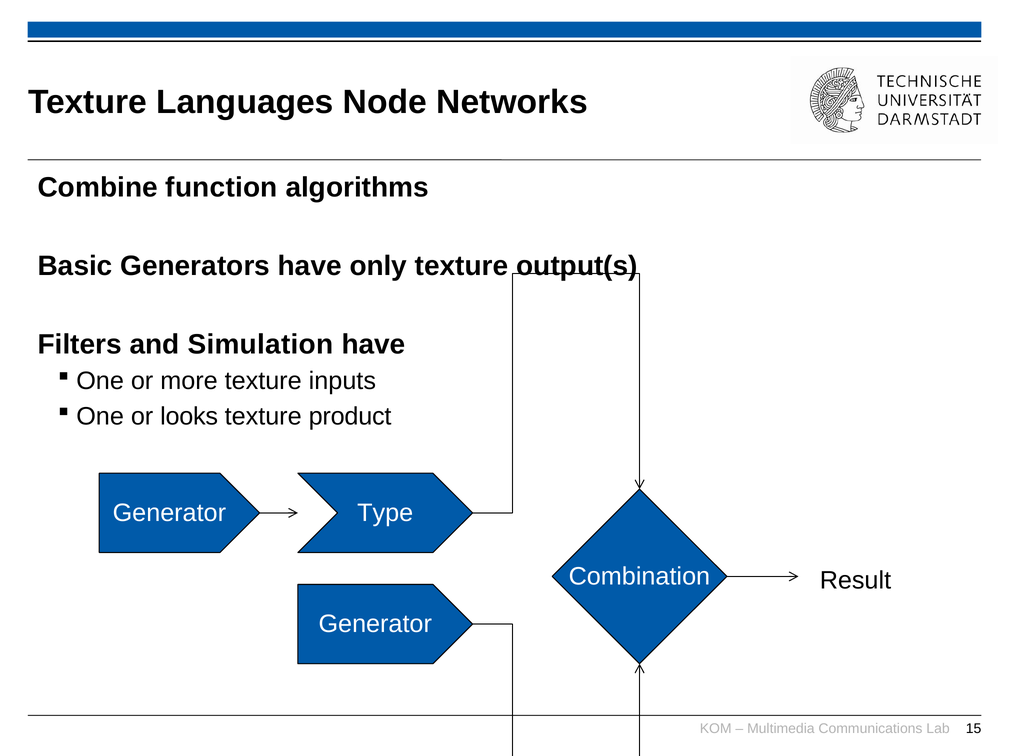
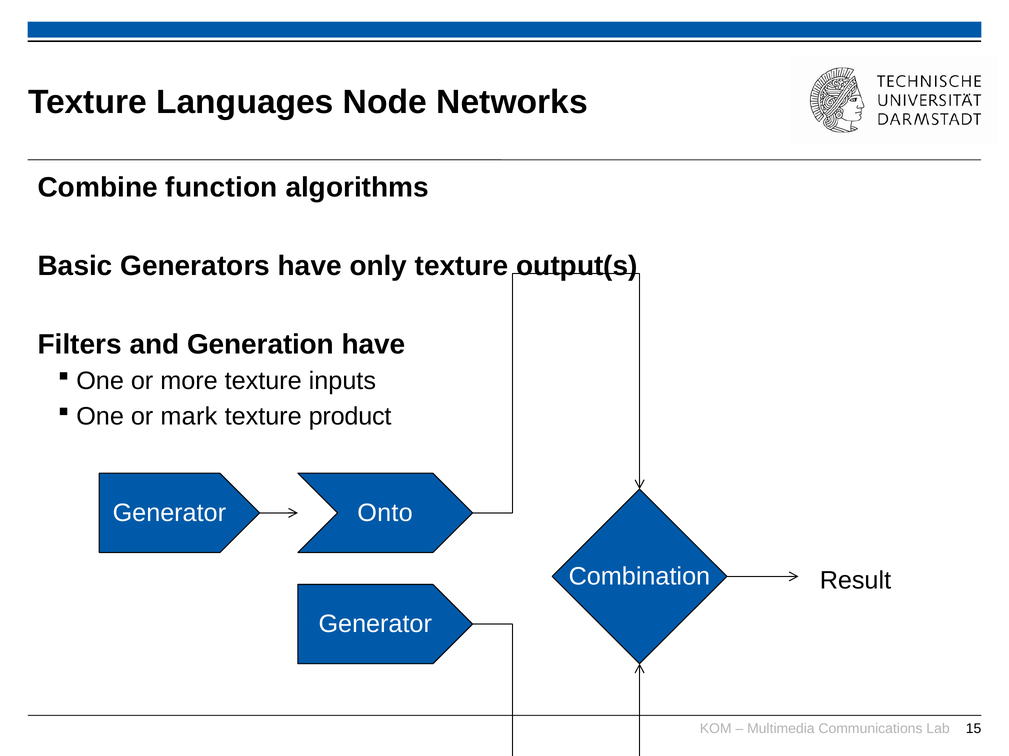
Simulation: Simulation -> Generation
looks: looks -> mark
Type: Type -> Onto
